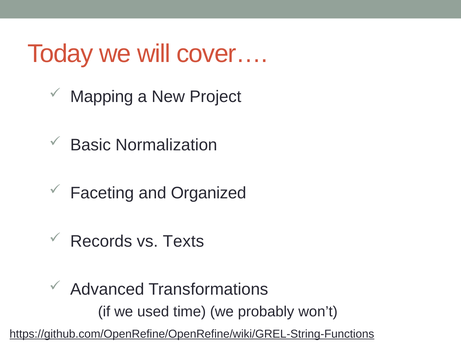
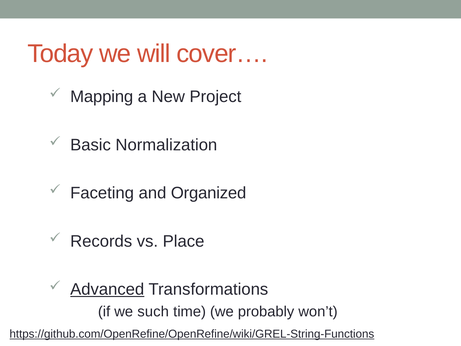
Texts: Texts -> Place
Advanced underline: none -> present
used: used -> such
